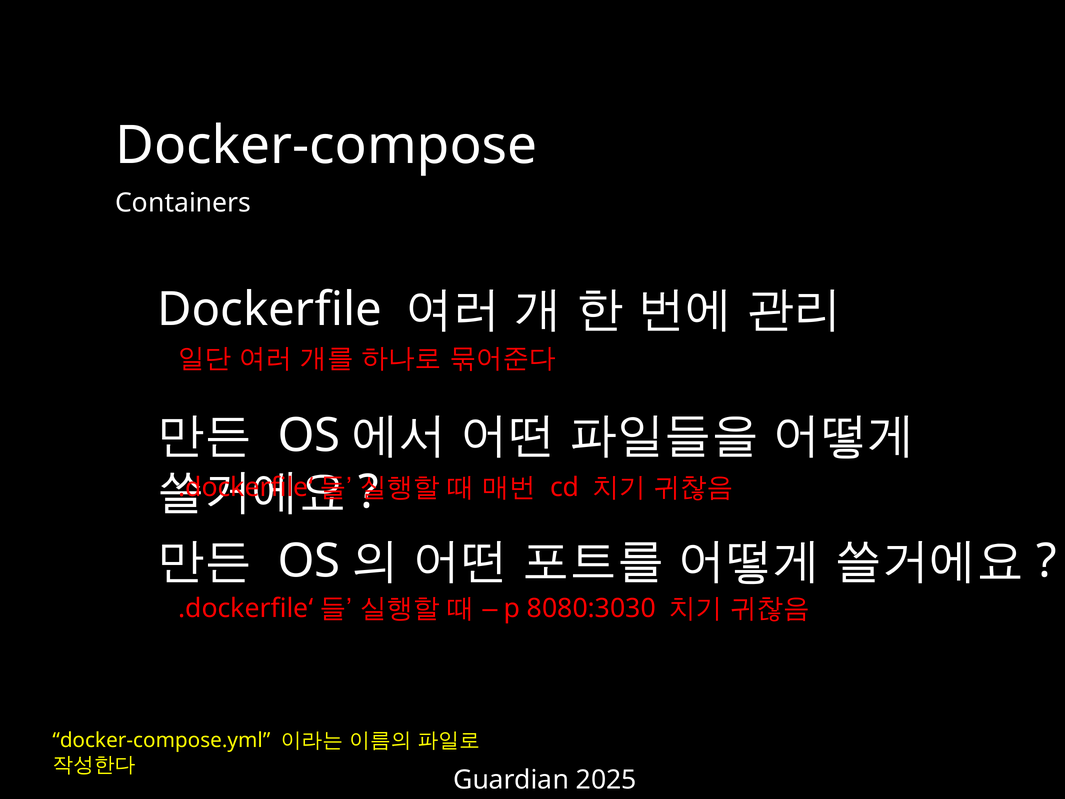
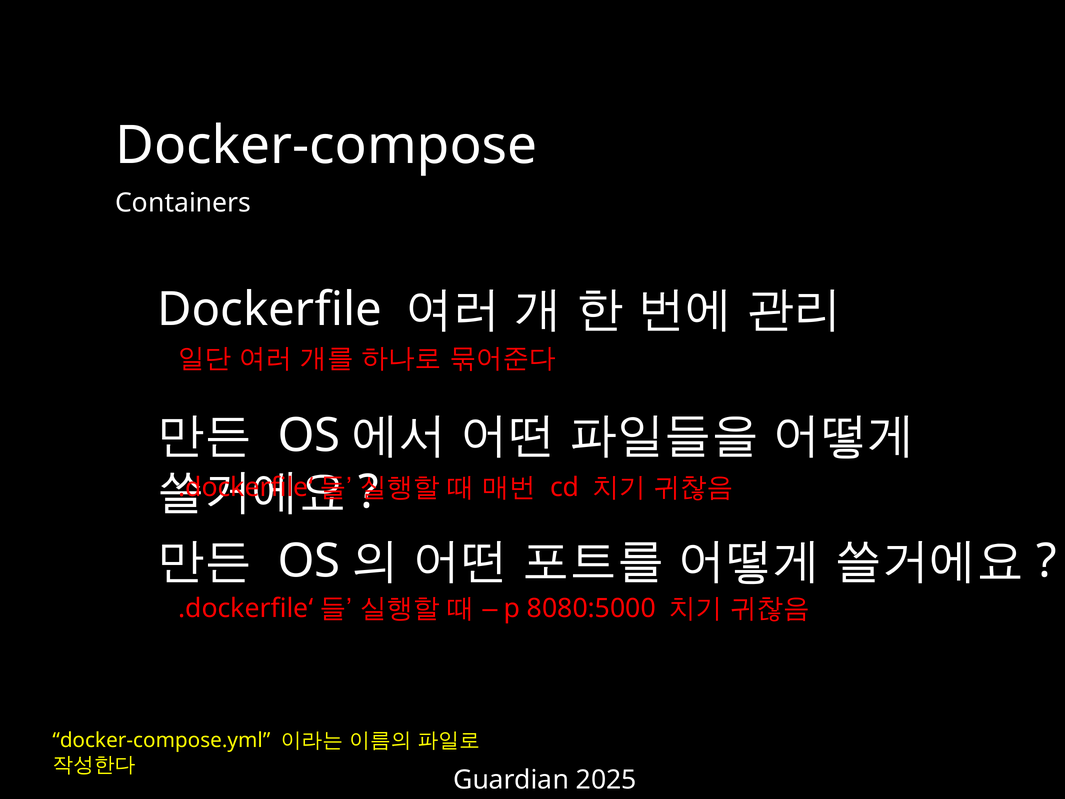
8080:3030: 8080:3030 -> 8080:5000
